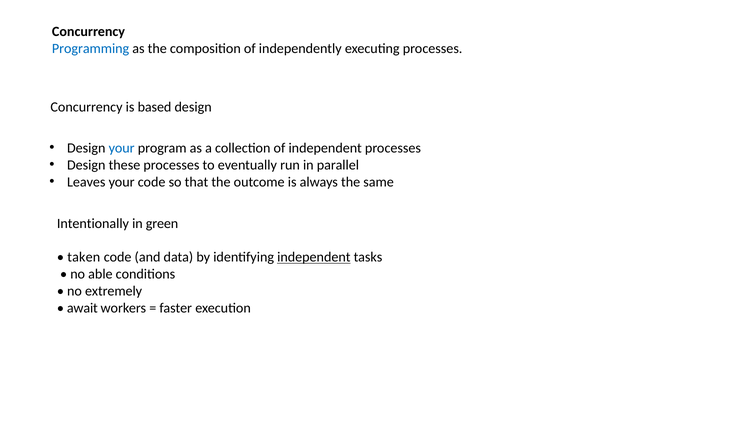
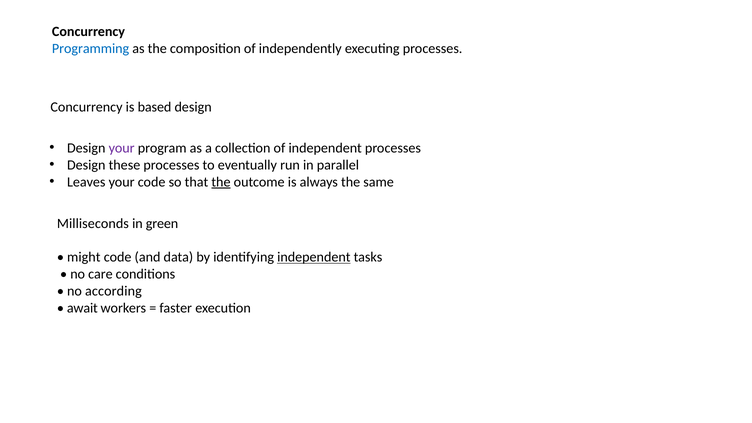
your at (122, 148) colour: blue -> purple
the at (221, 182) underline: none -> present
Intentionally: Intentionally -> Milliseconds
taken: taken -> might
able: able -> care
extremely: extremely -> according
